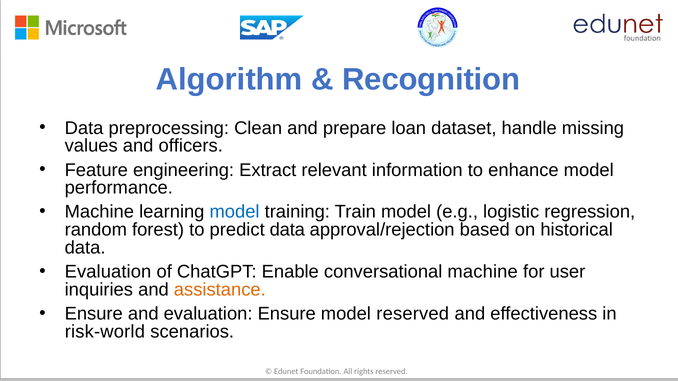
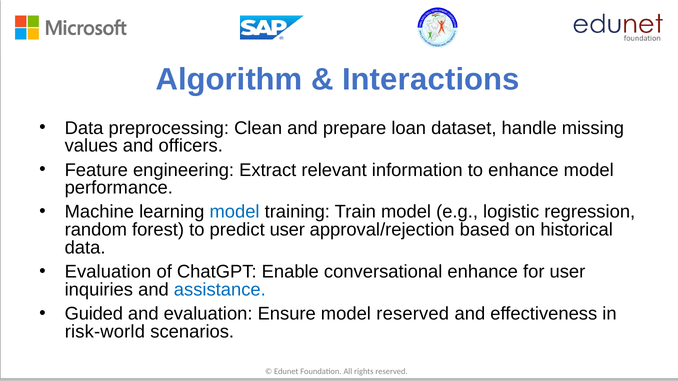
Recognition: Recognition -> Interactions
predict data: data -> user
conversational machine: machine -> enhance
assistance colour: orange -> blue
Ensure at (94, 314): Ensure -> Guided
